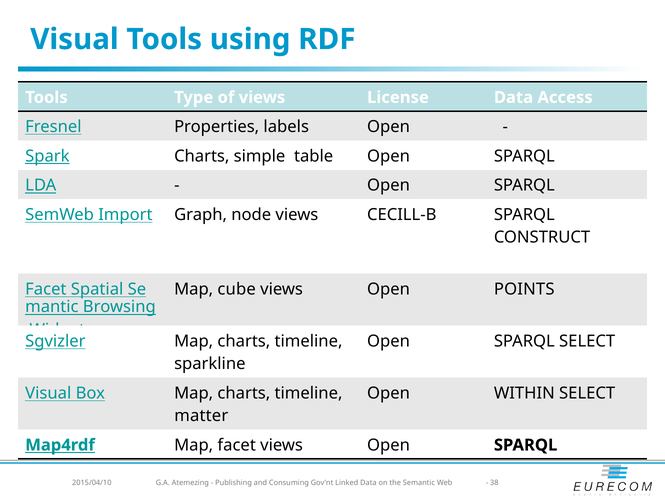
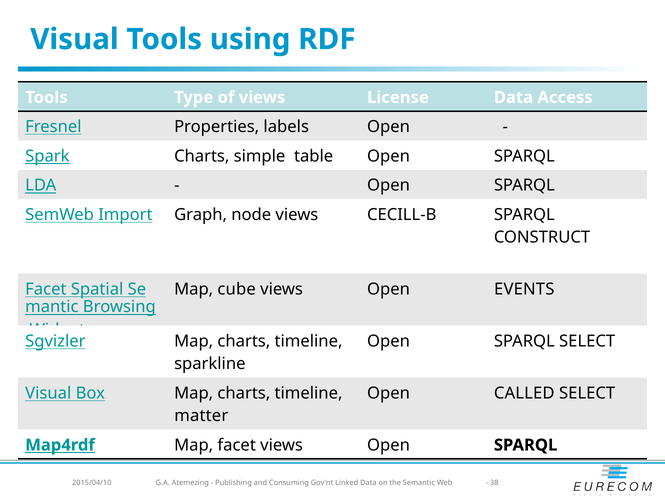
POINTS: POINTS -> EVENTS
WITHIN: WITHIN -> CALLED
